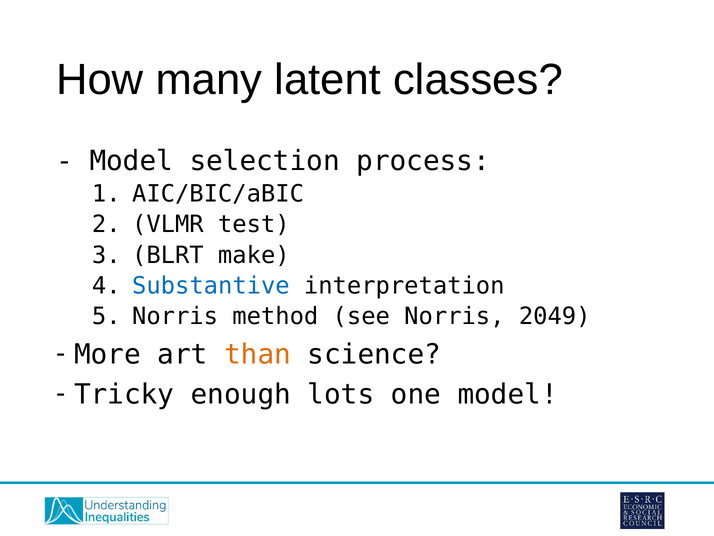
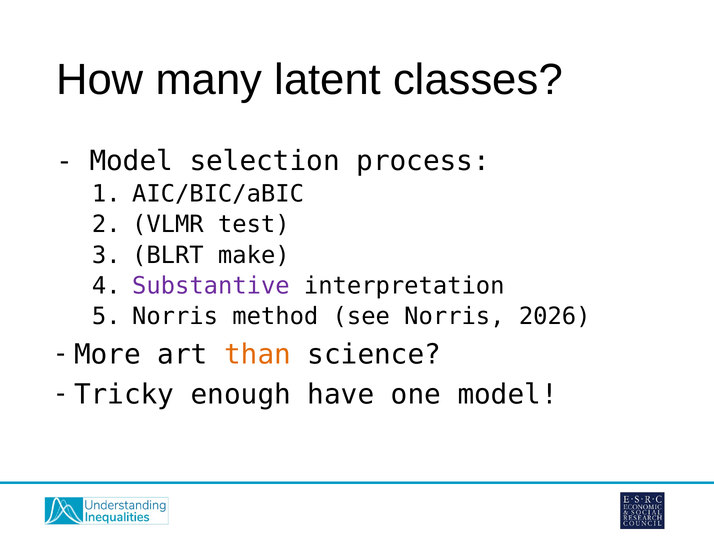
Substantive colour: blue -> purple
2049: 2049 -> 2026
lots: lots -> have
